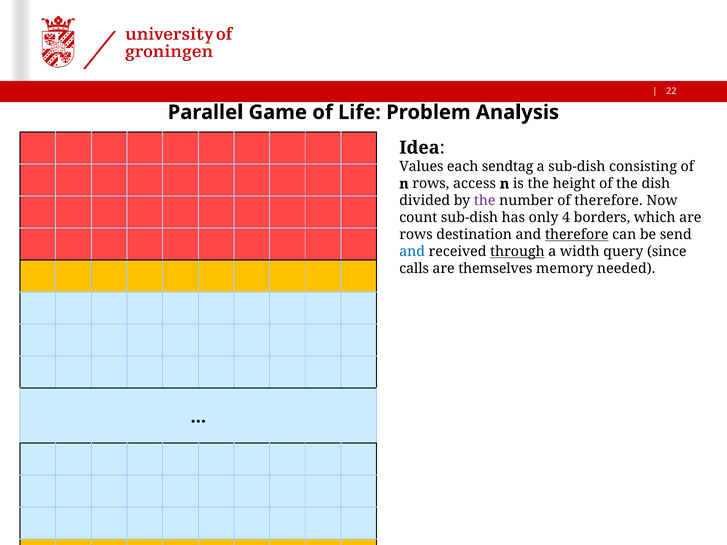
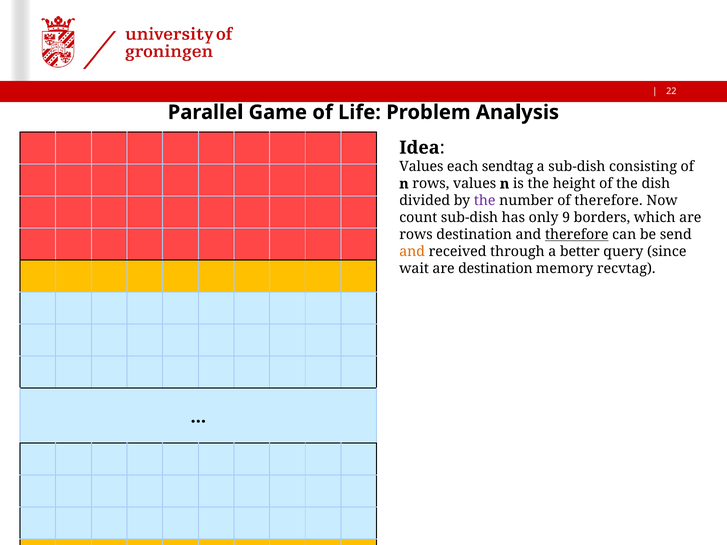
rows access: access -> values
4: 4 -> 9
and at (412, 252) colour: blue -> orange
through underline: present -> none
width: width -> better
calls: calls -> wait
are themselves: themselves -> destination
needed: needed -> recvtag
